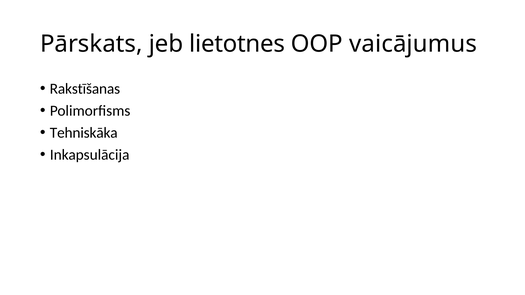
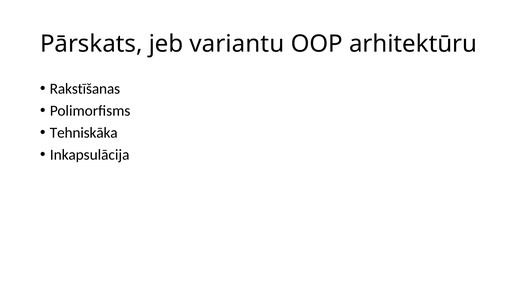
lietotnes: lietotnes -> variantu
vaicājumus: vaicājumus -> arhitektūru
